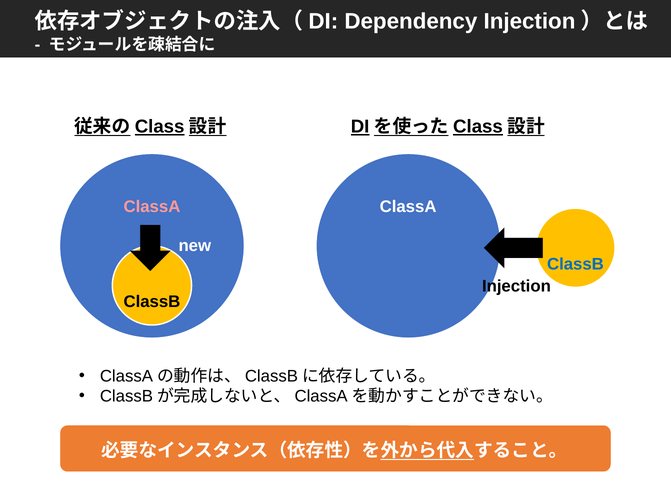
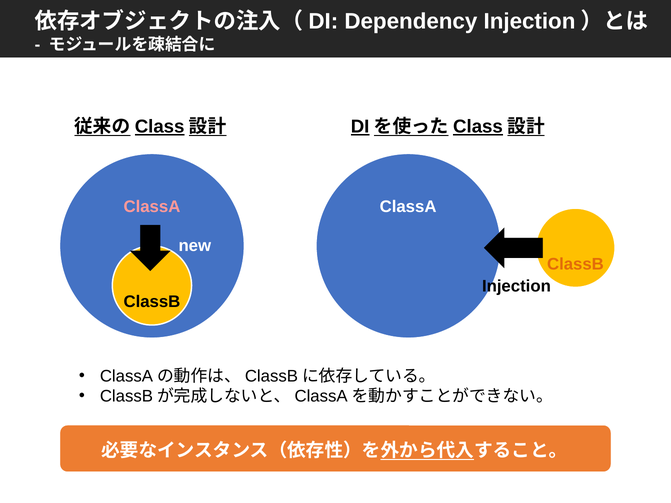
ClassB at (575, 264) colour: blue -> orange
